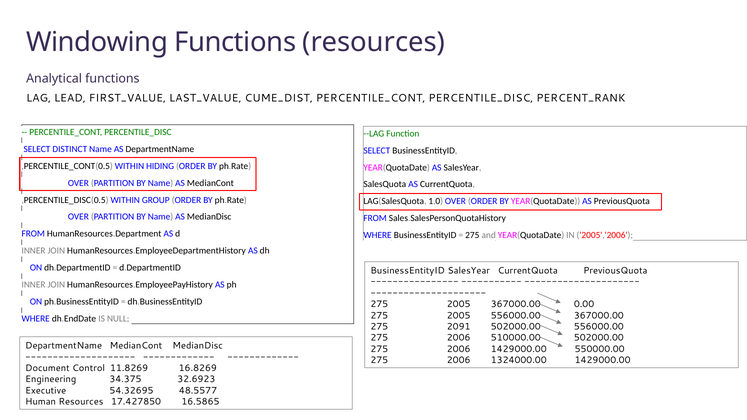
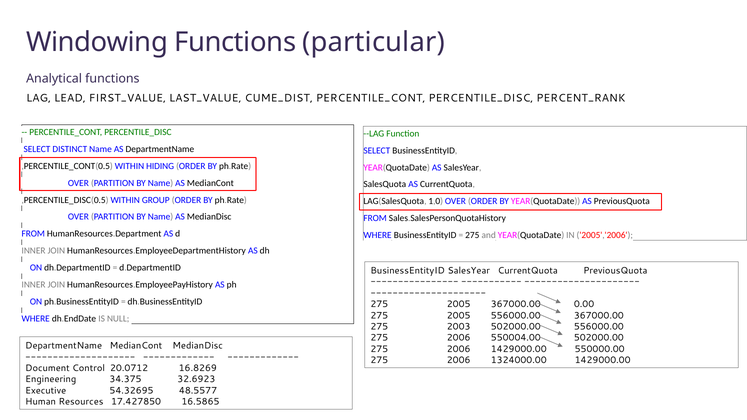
Functions resources: resources -> particular
2091: 2091 -> 2003
510000.00: 510000.00 -> 550004.00
11.8269: 11.8269 -> 20.0712
